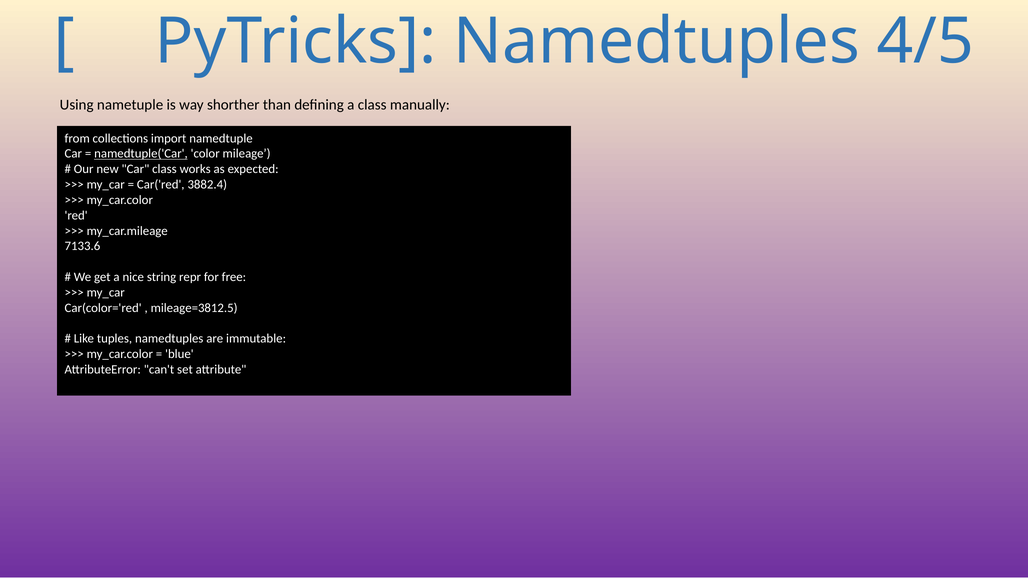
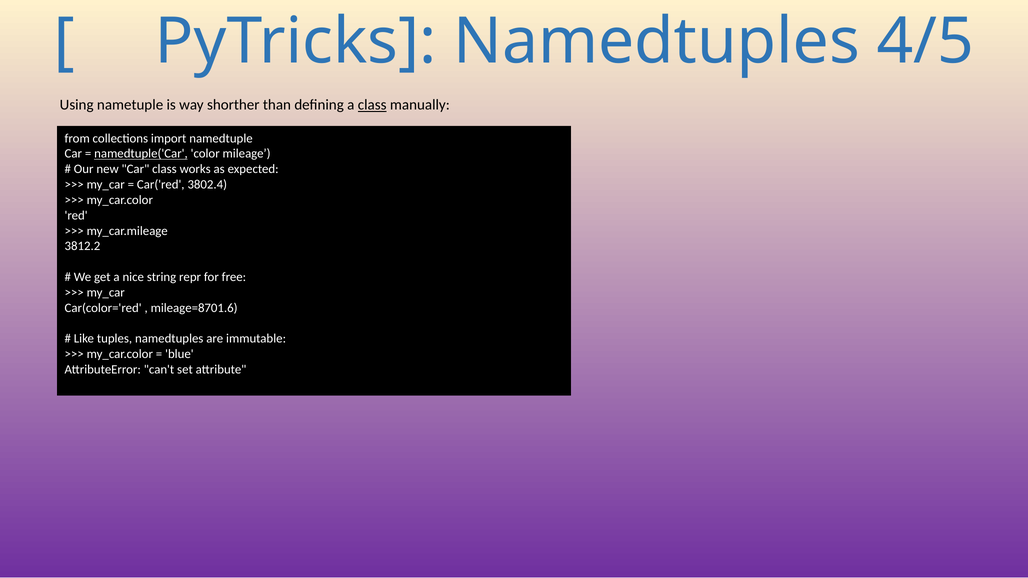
class at (372, 105) underline: none -> present
3882.4: 3882.4 -> 3802.4
7133.6: 7133.6 -> 3812.2
mileage=3812.5: mileage=3812.5 -> mileage=8701.6
